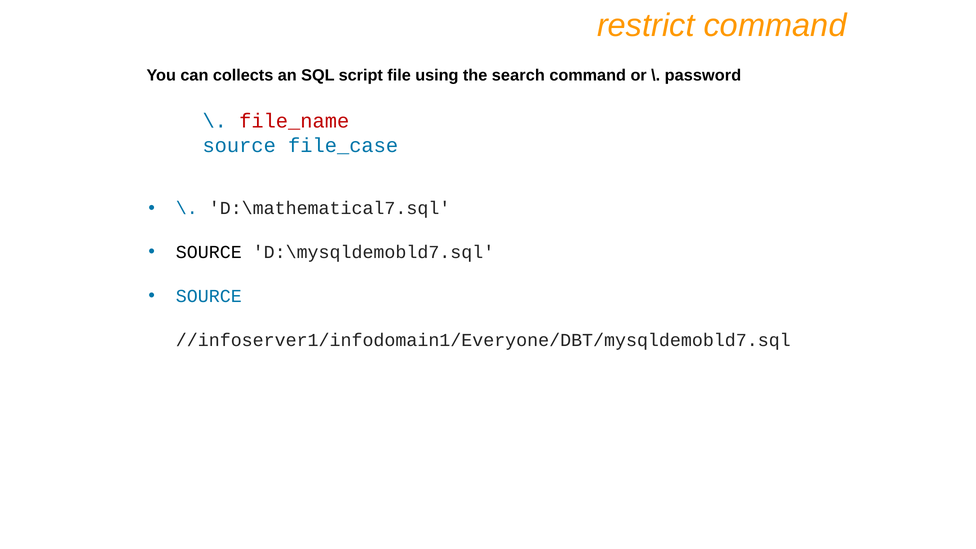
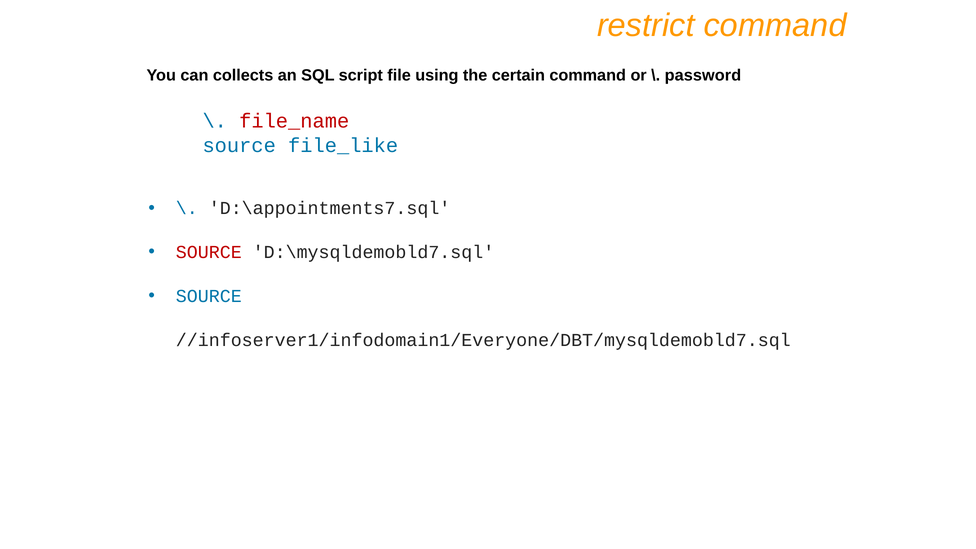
search: search -> certain
file_case: file_case -> file_like
D:\mathematical7.sql: D:\mathematical7.sql -> D:\appointments7.sql
SOURCE at (209, 252) colour: black -> red
